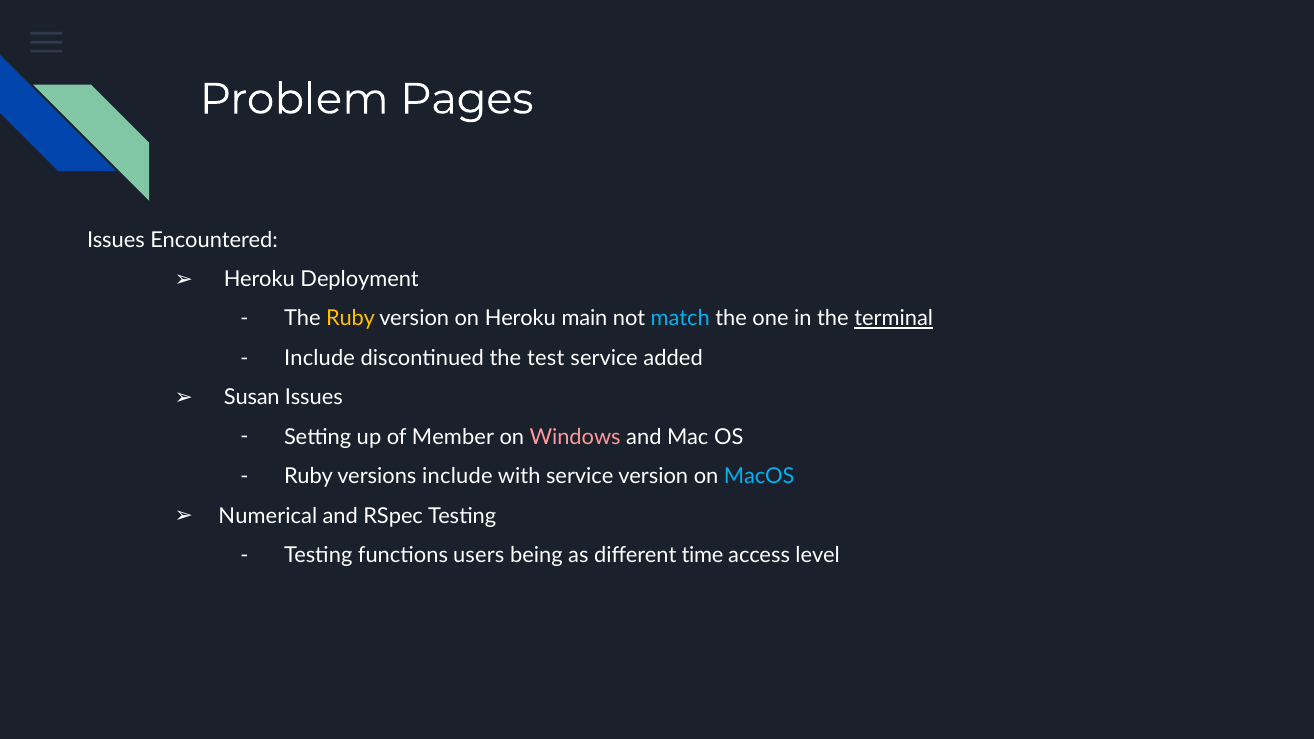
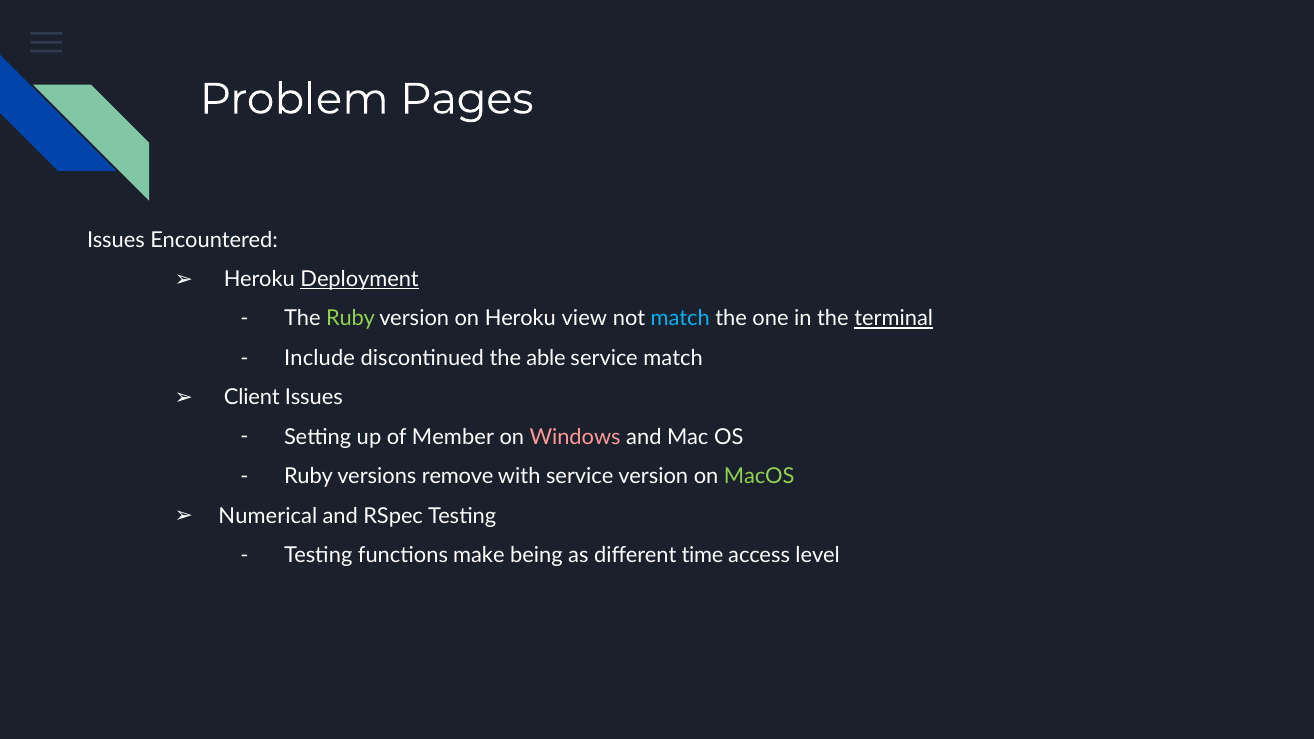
Deployment underline: none -> present
Ruby at (351, 319) colour: yellow -> light green
main: main -> view
test: test -> able
service added: added -> match
Susan: Susan -> Client
versions include: include -> remove
MacOS colour: light blue -> light green
users: users -> make
